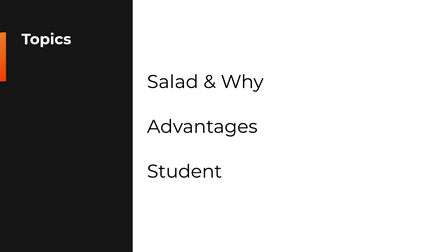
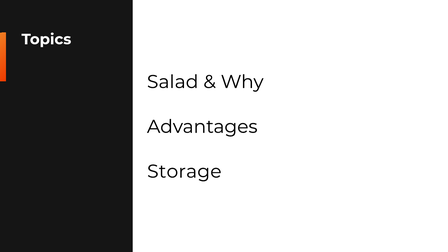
Student: Student -> Storage
